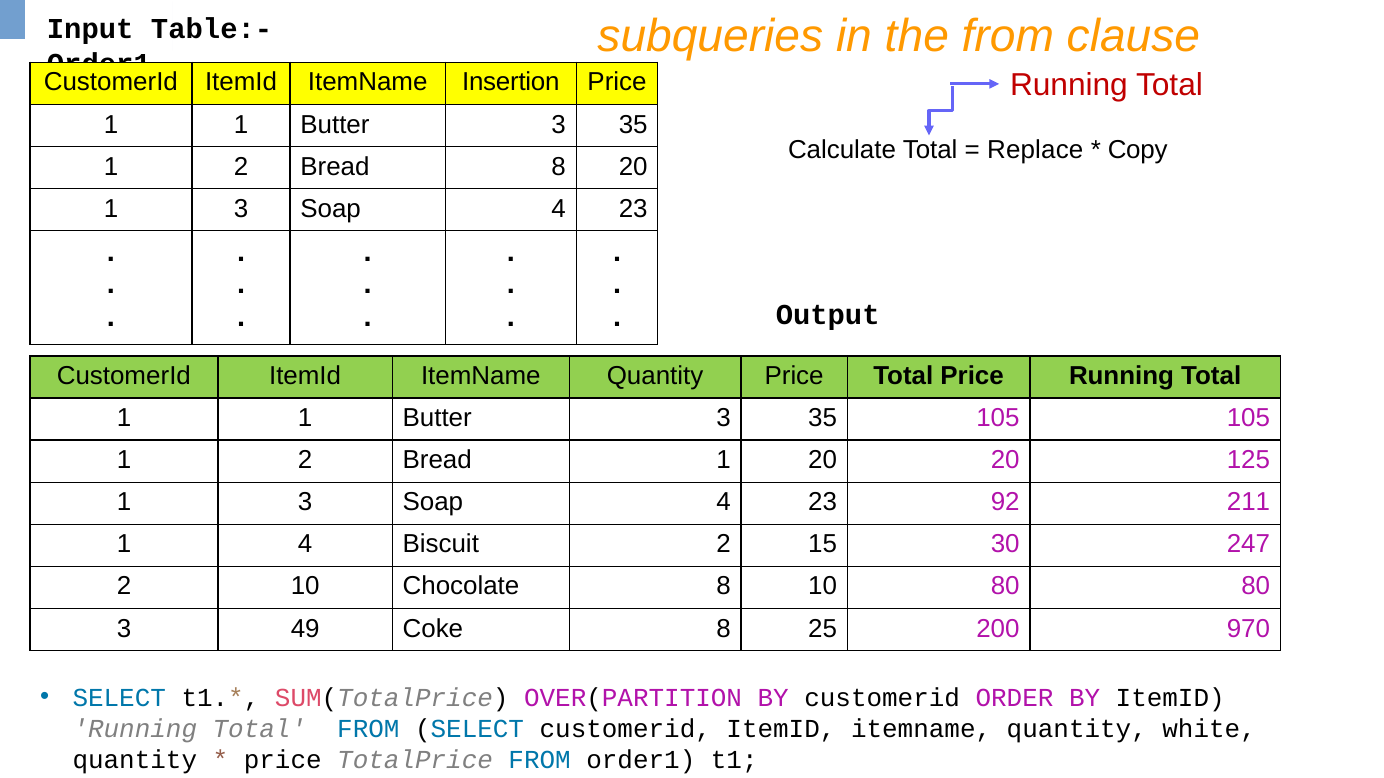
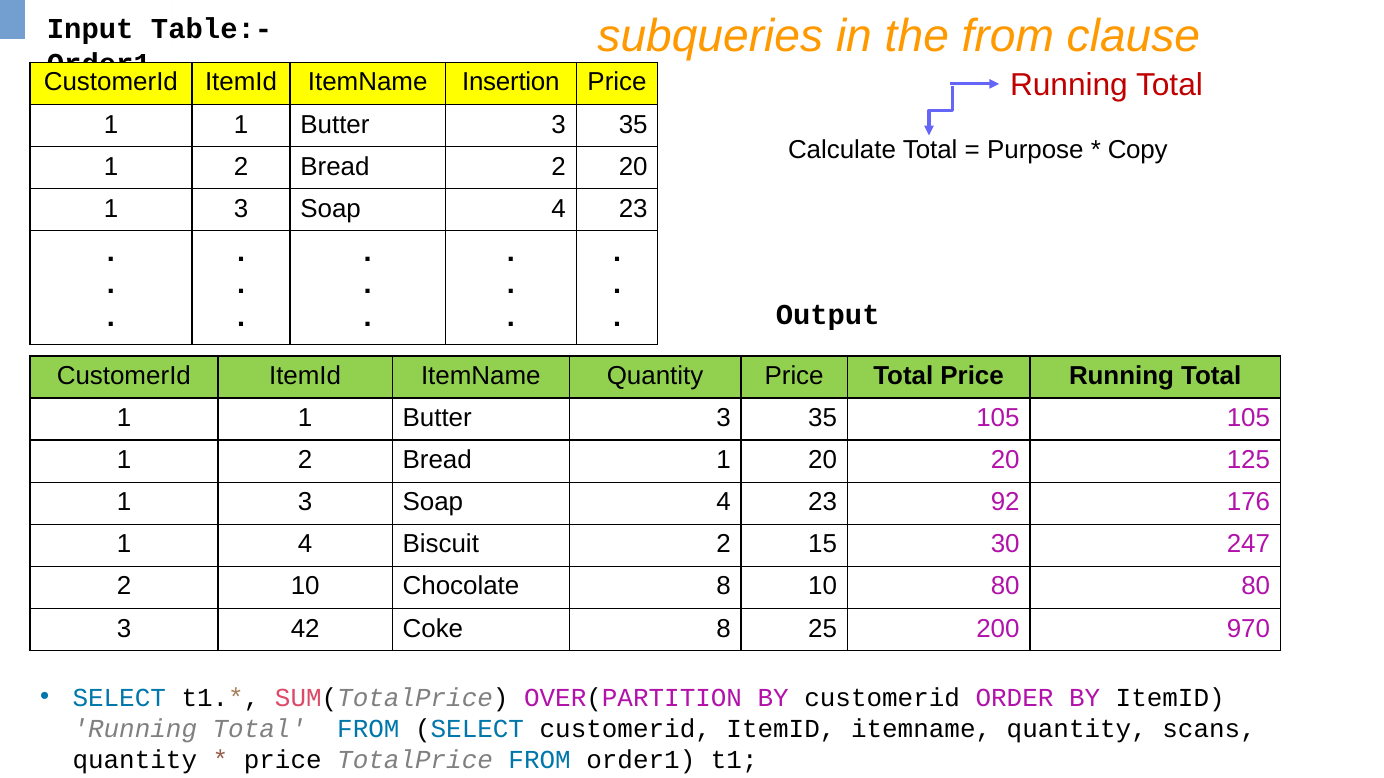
Replace: Replace -> Purpose
Bread 8: 8 -> 2
211: 211 -> 176
49: 49 -> 42
white: white -> scans
